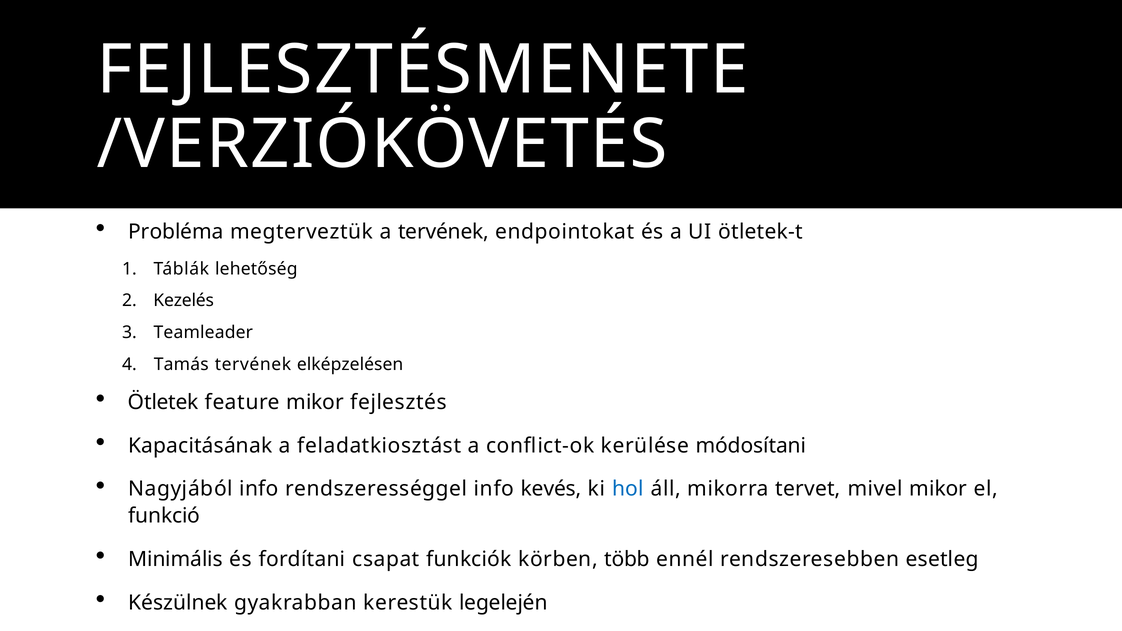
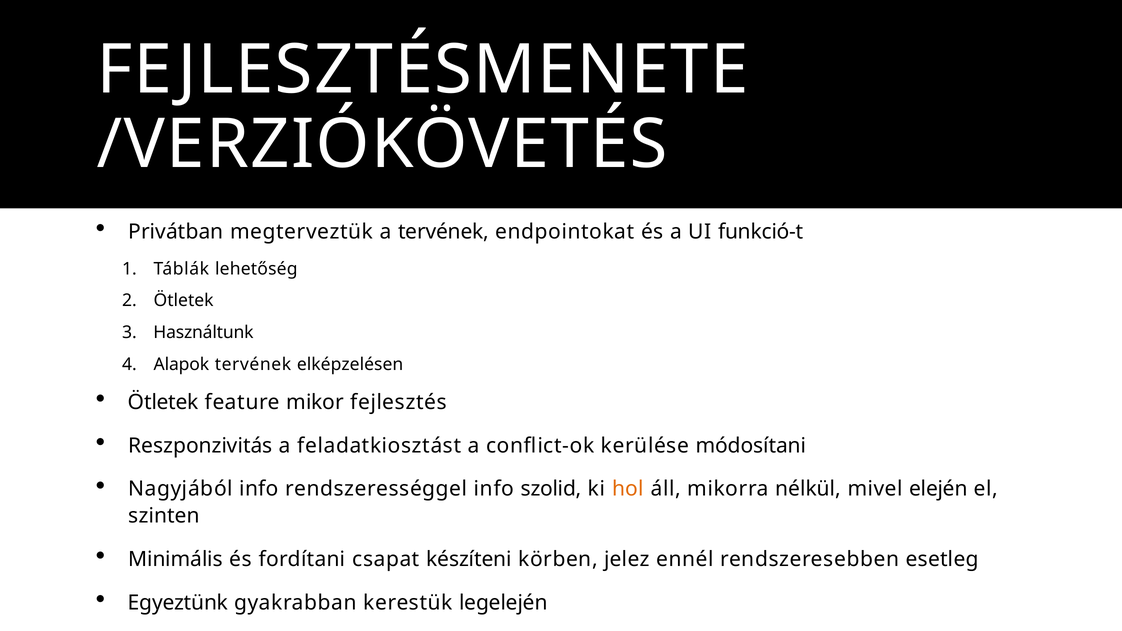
Probléma: Probléma -> Privátban
ötletek-t: ötletek-t -> funkció-t
Kezelés at (184, 301): Kezelés -> Ötletek
Teamleader: Teamleader -> Használtunk
Tamás: Tamás -> Alapok
Kapacitásának: Kapacitásának -> Reszponzivitás
kevés: kevés -> szolid
hol colour: blue -> orange
tervet: tervet -> nélkül
mivel mikor: mikor -> elején
funkció: funkció -> szinten
funkciók: funkciók -> készíteni
több: több -> jelez
Készülnek: Készülnek -> Egyeztünk
